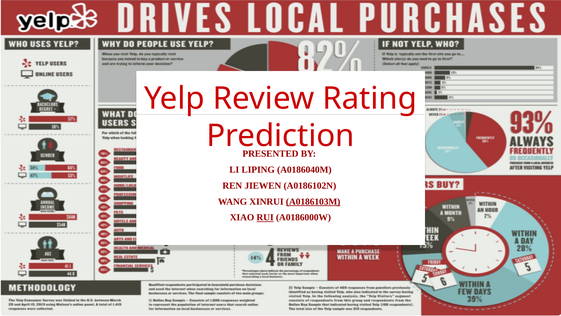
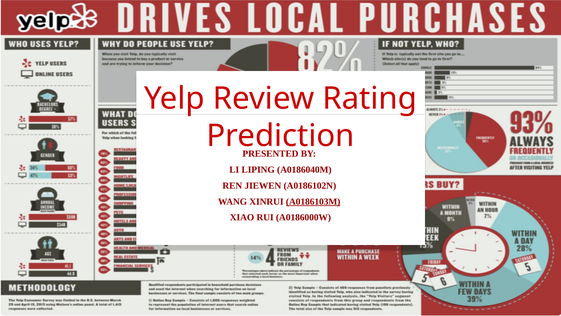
RUI underline: present -> none
